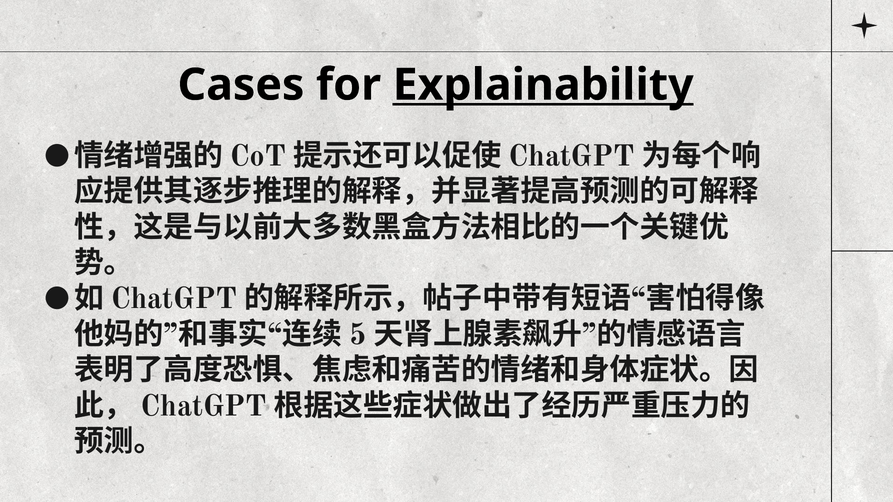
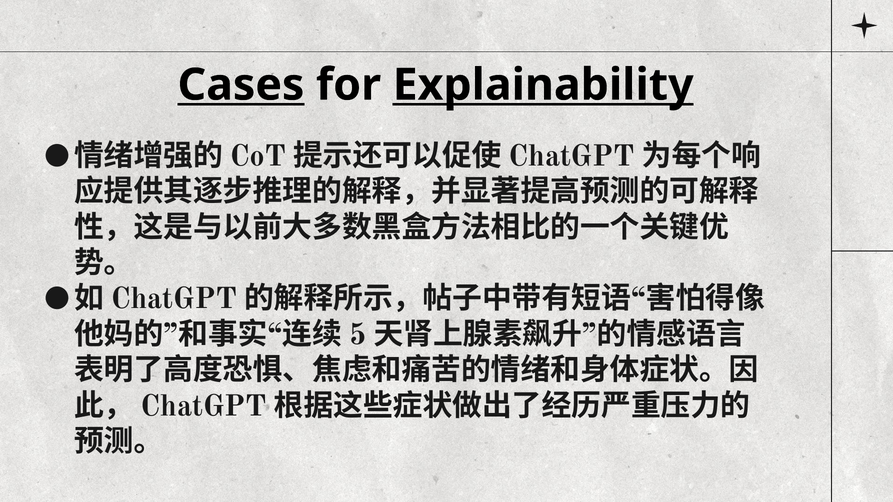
Cases underline: none -> present
